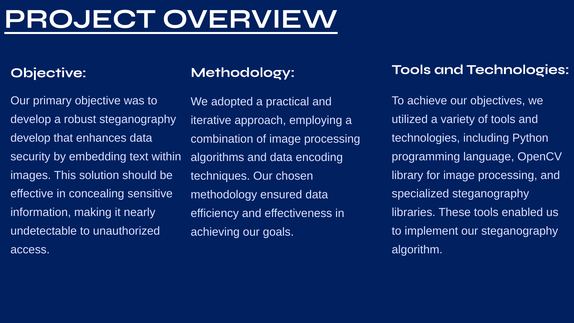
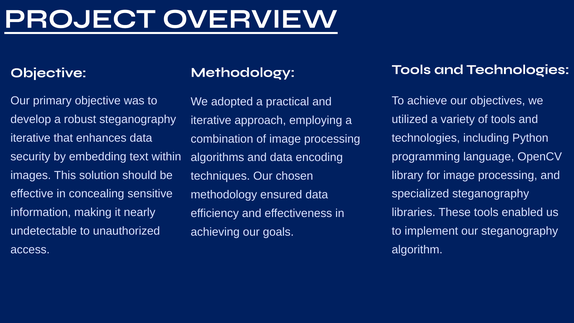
develop at (30, 138): develop -> iterative
